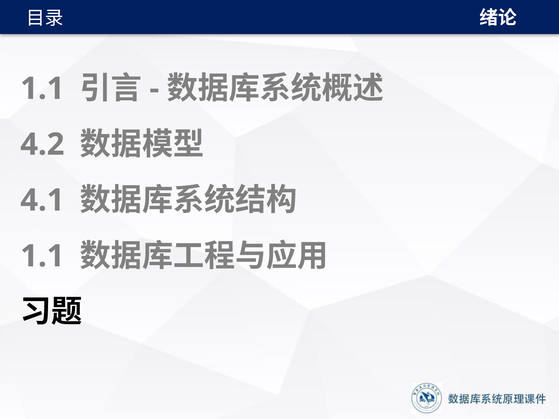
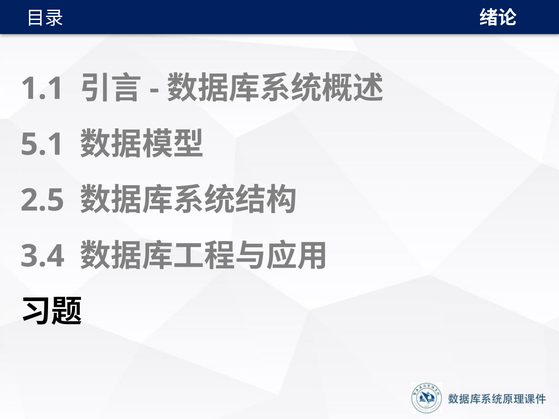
4.2: 4.2 -> 5.1
4.1: 4.1 -> 2.5
1.1 at (42, 256): 1.1 -> 3.4
